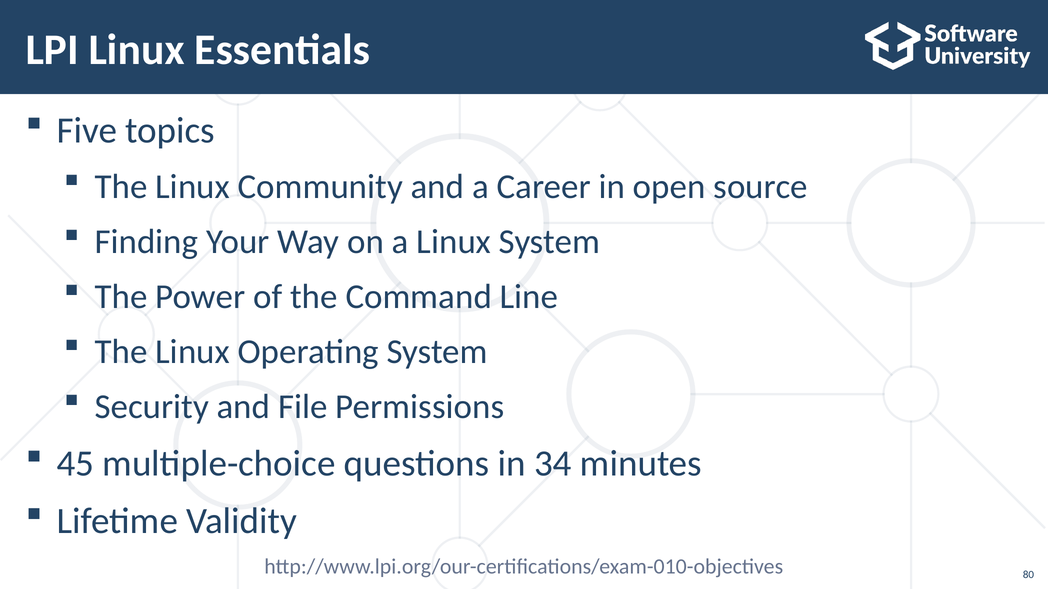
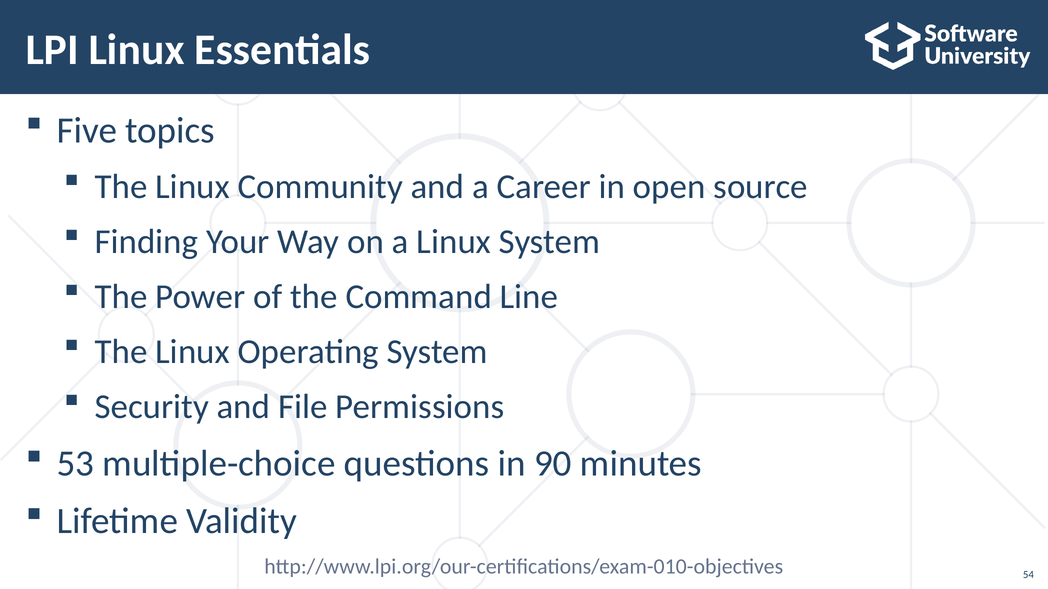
45: 45 -> 53
34: 34 -> 90
80: 80 -> 54
